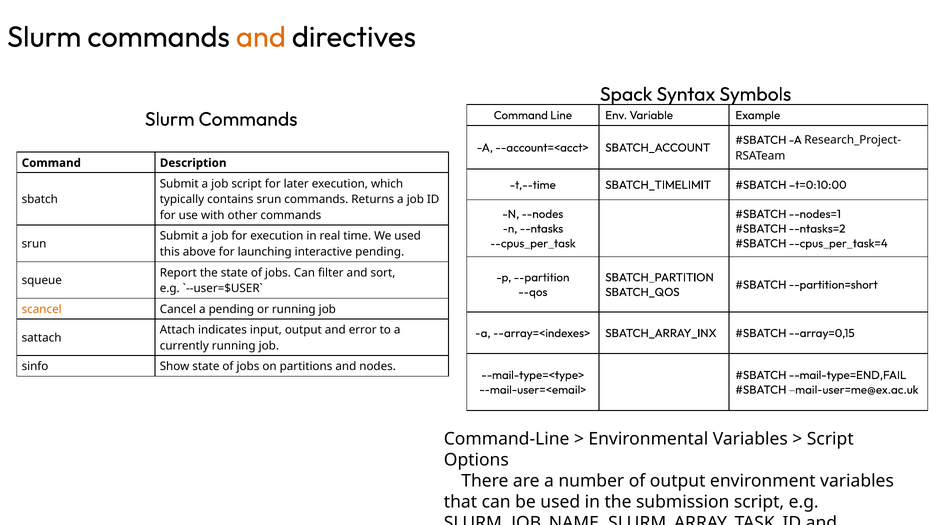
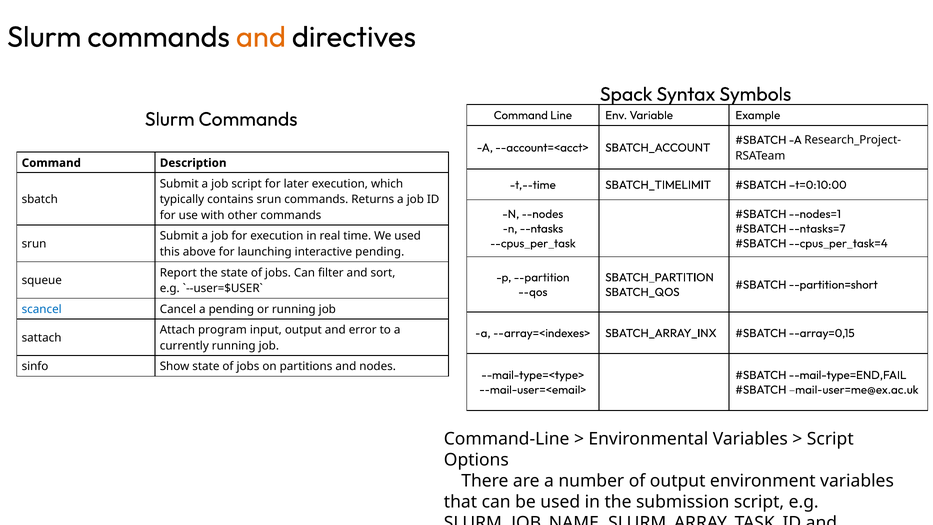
--ntasks=2: --ntasks=2 -> --ntasks=7
scancel colour: orange -> blue
indicates: indicates -> program
